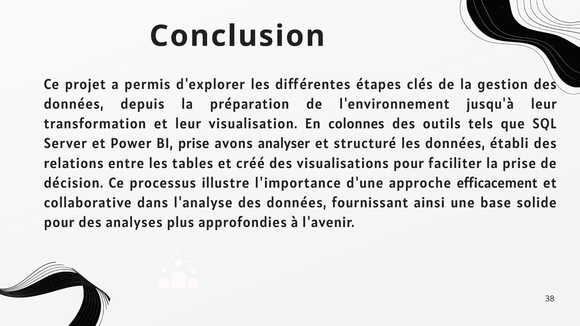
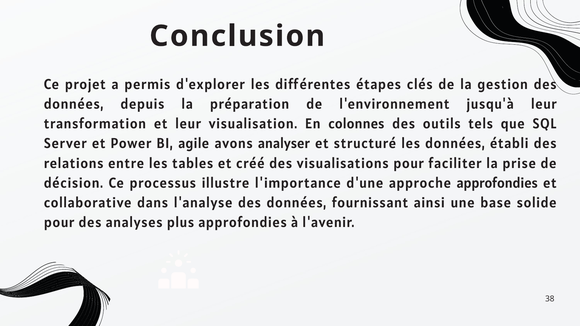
BI prise: prise -> agile
approche efficacement: efficacement -> approfondies
